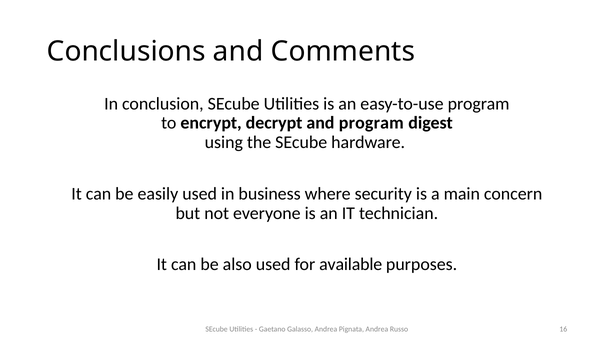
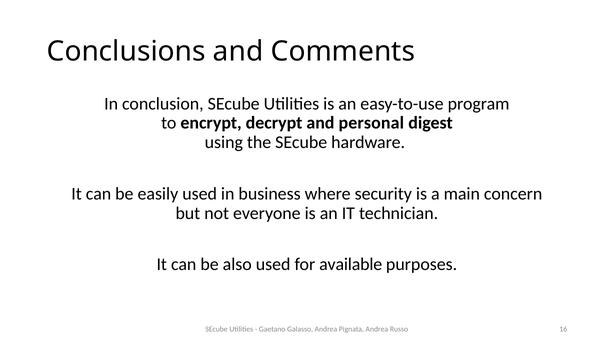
and program: program -> personal
